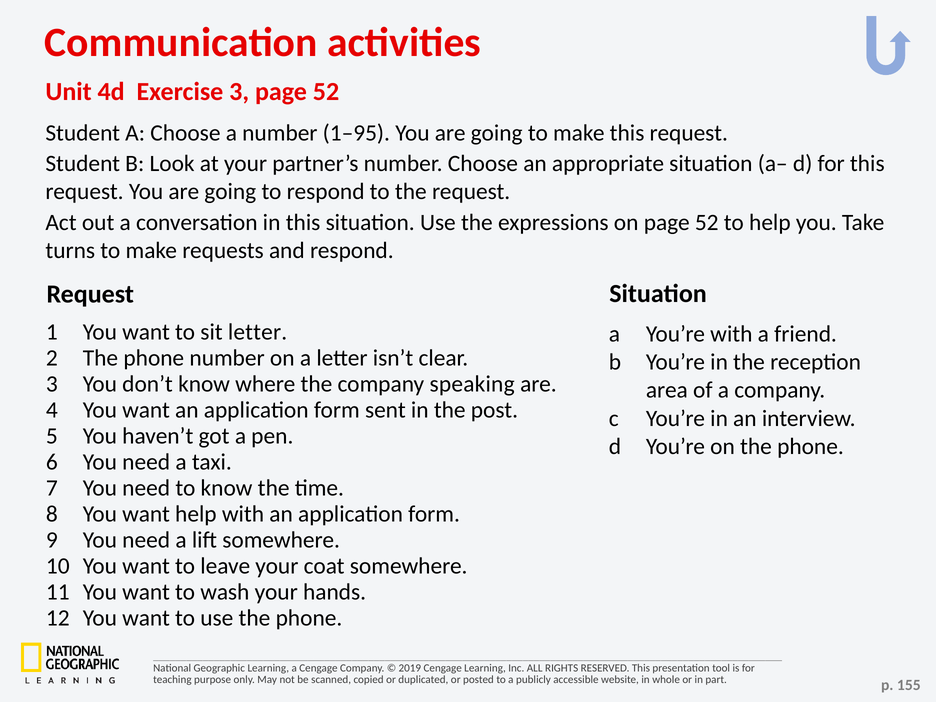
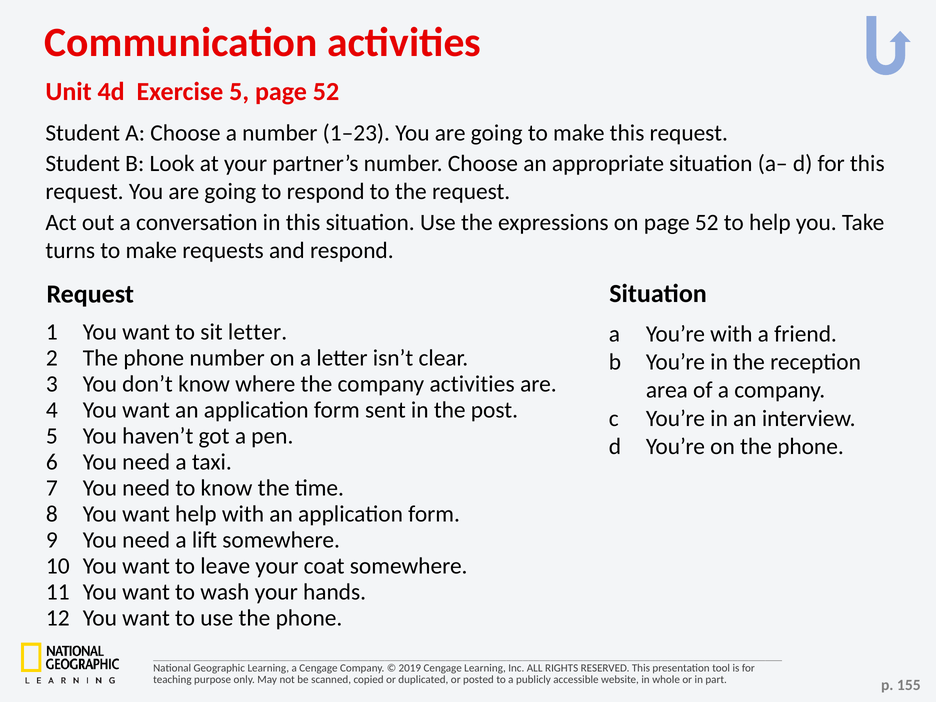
Exercise 3: 3 -> 5
1–95: 1–95 -> 1–23
company speaking: speaking -> activities
